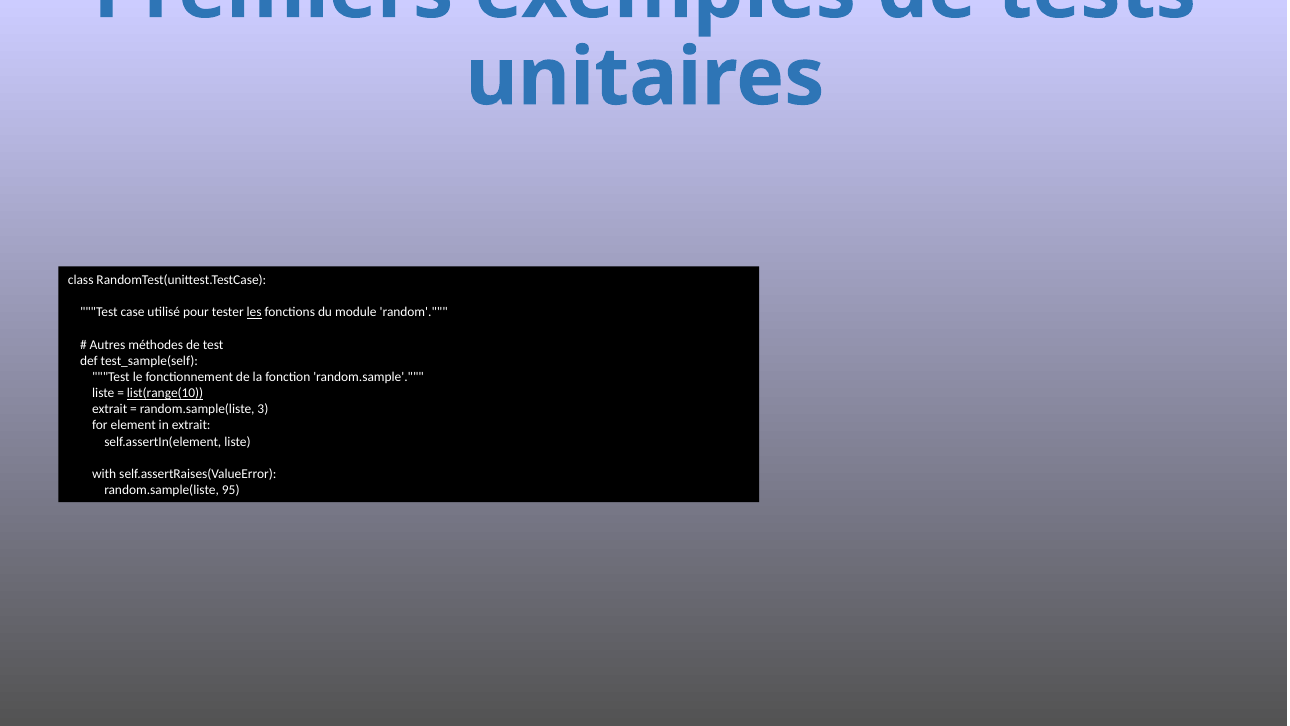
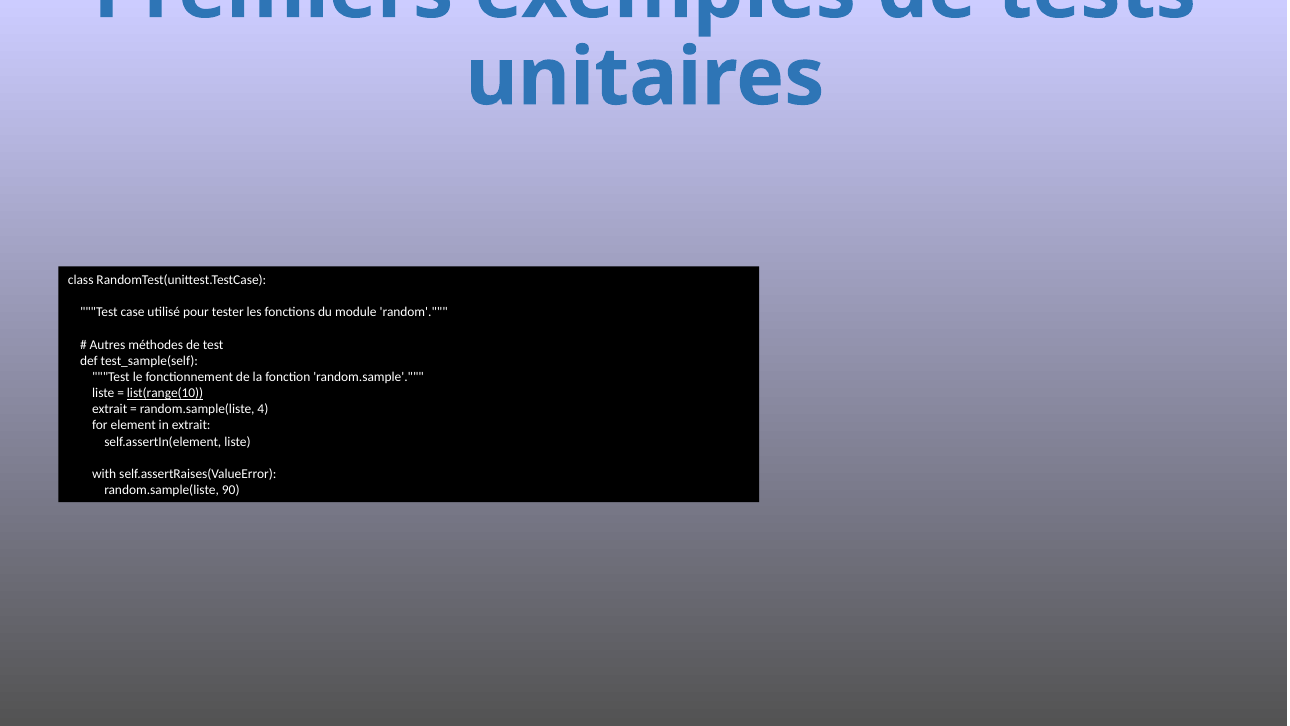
les underline: present -> none
3: 3 -> 4
95: 95 -> 90
